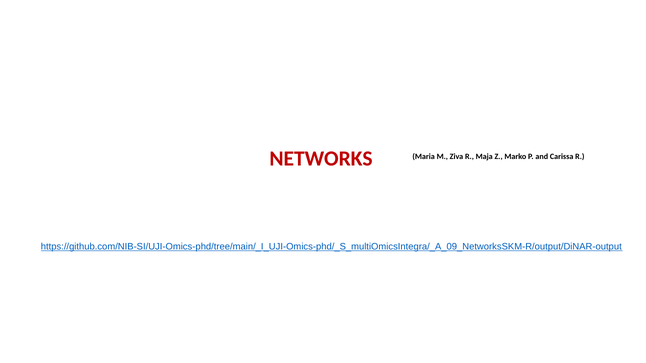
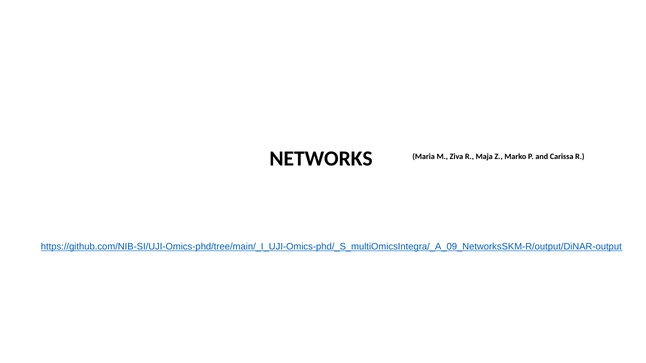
NETWORKS colour: red -> black
